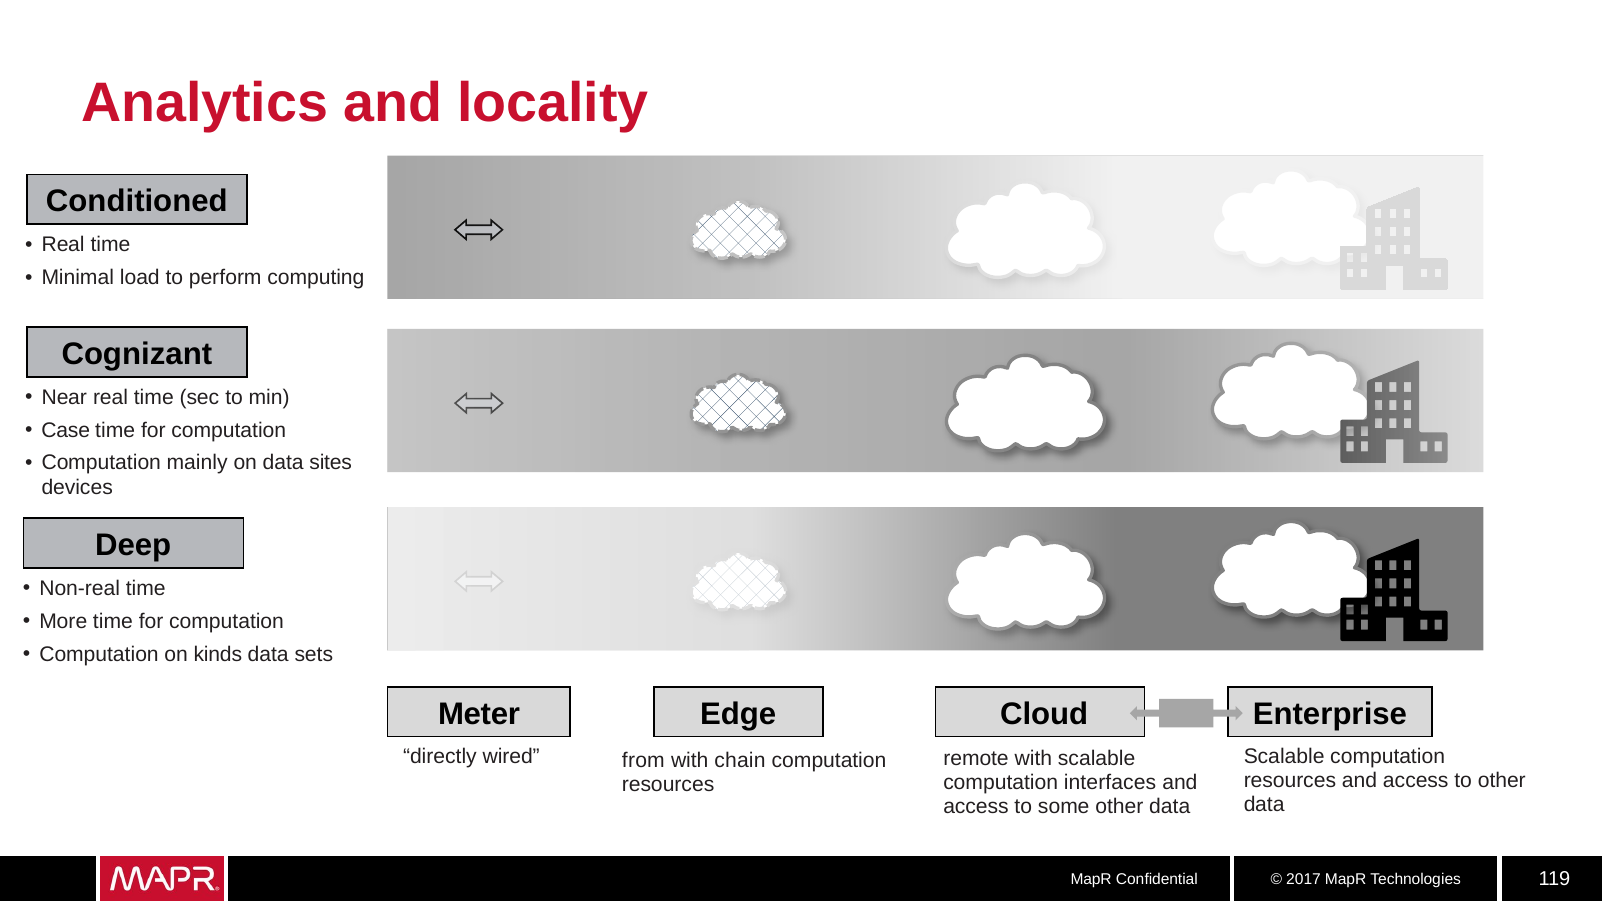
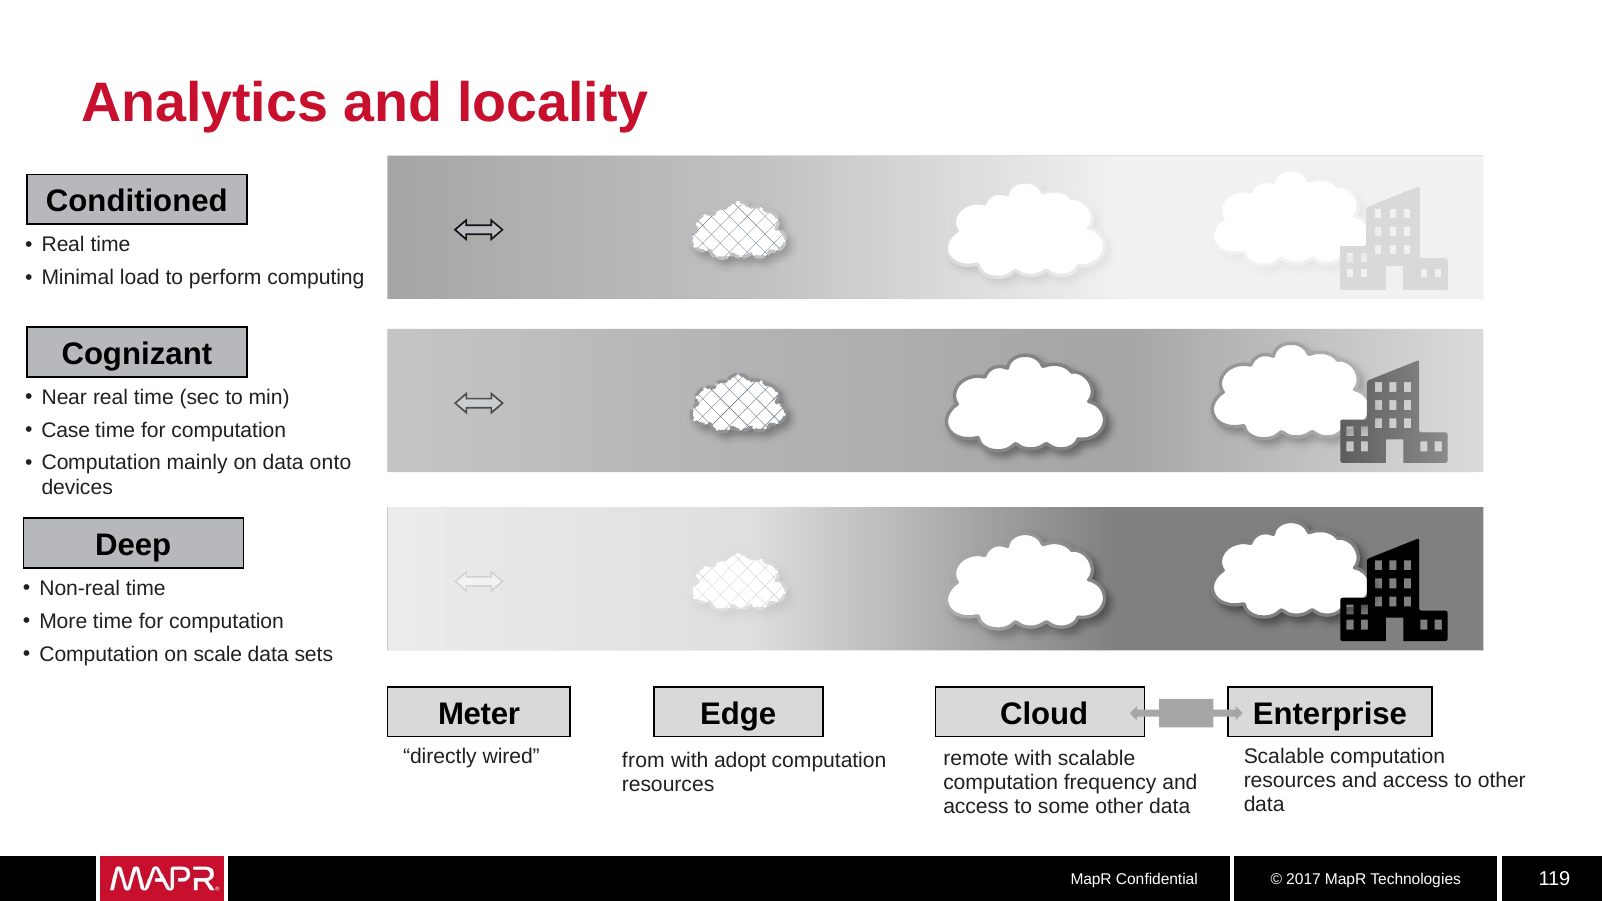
sites: sites -> onto
kinds: kinds -> scale
chain: chain -> adopt
interfaces: interfaces -> frequency
